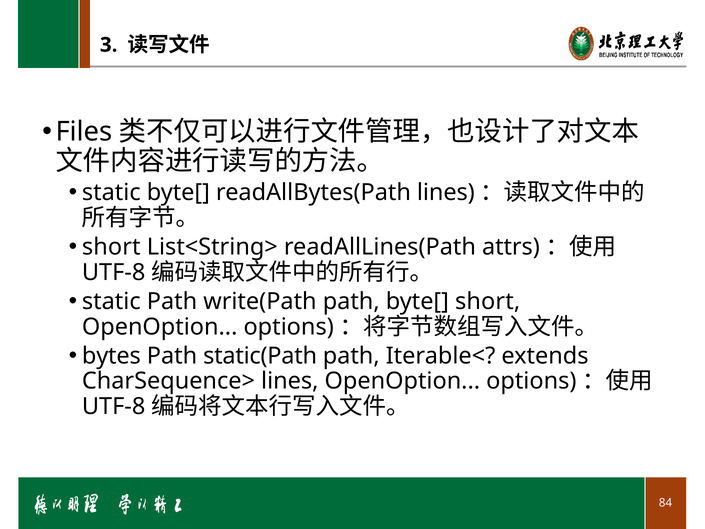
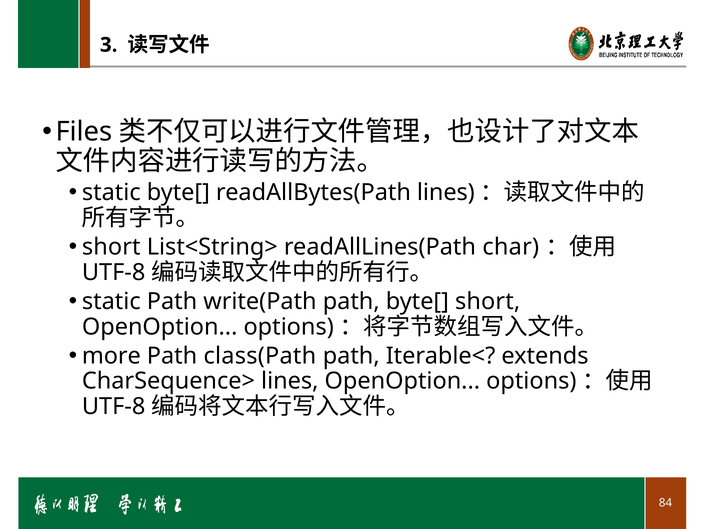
attrs: attrs -> char
bytes: bytes -> more
static(Path: static(Path -> class(Path
